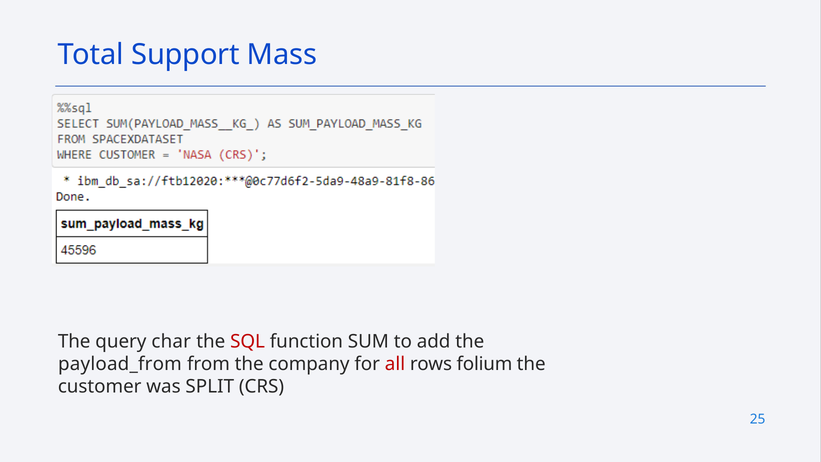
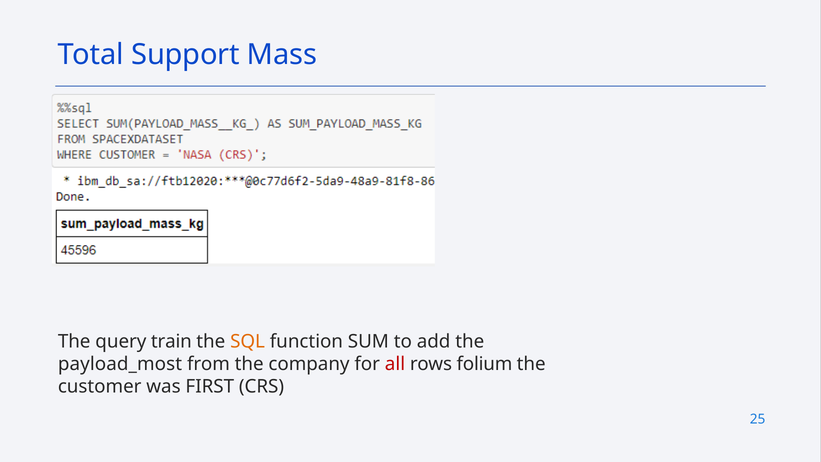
char: char -> train
SQL colour: red -> orange
payload_from: payload_from -> payload_most
SPLIT: SPLIT -> FIRST
